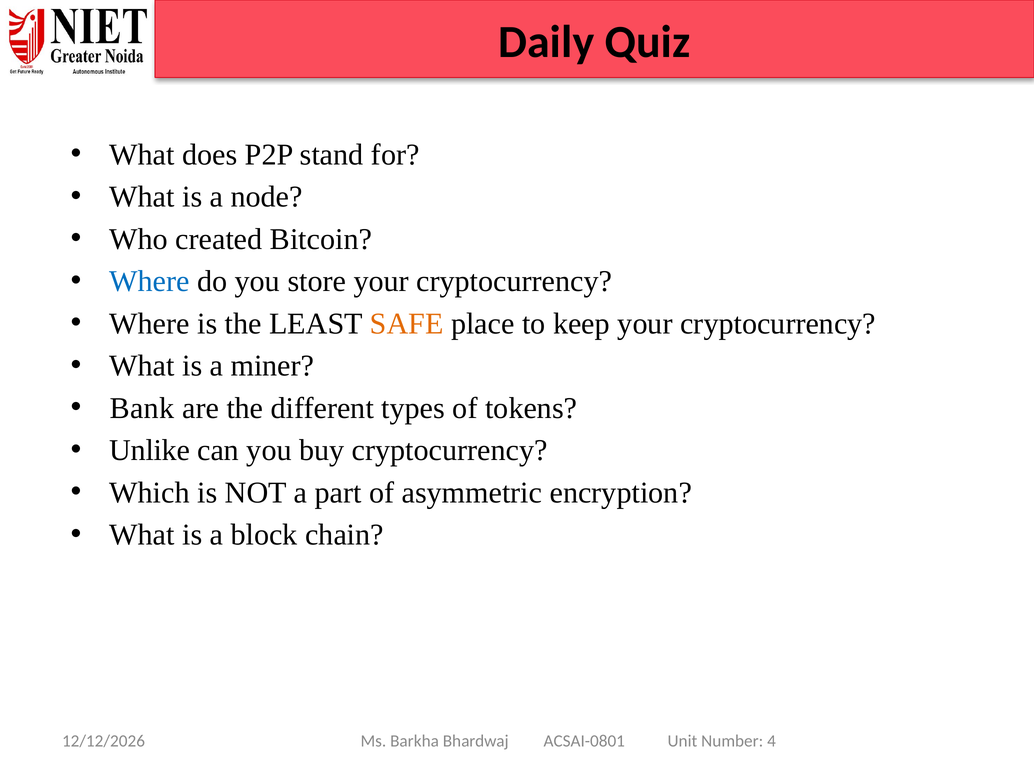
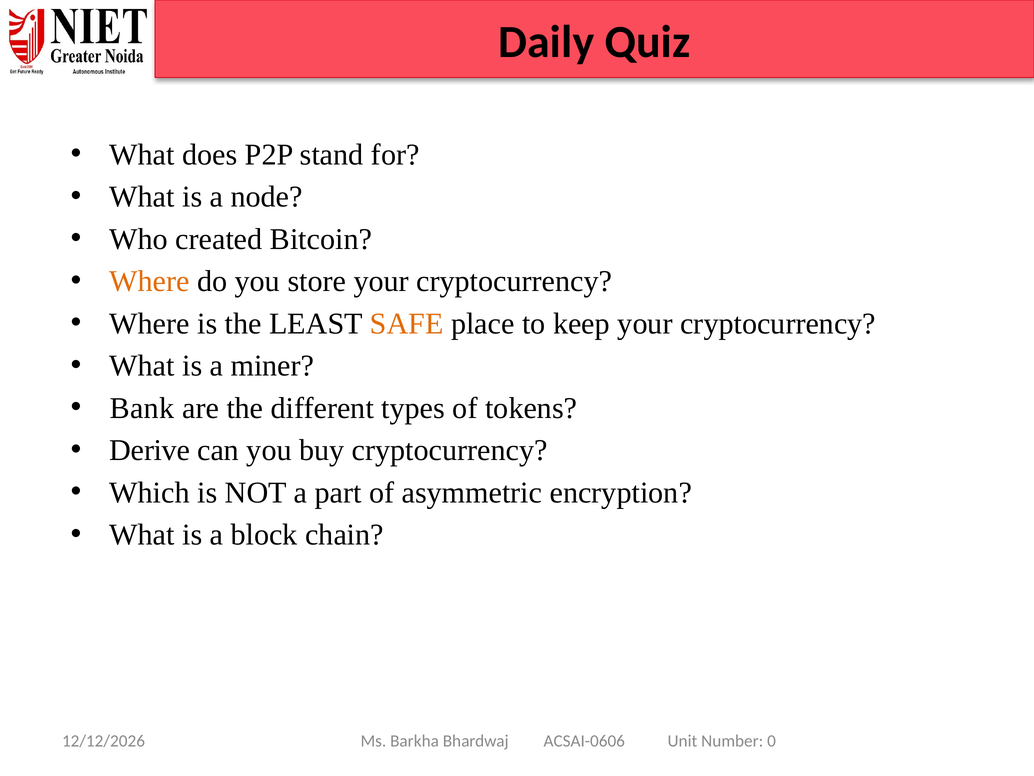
Where at (150, 281) colour: blue -> orange
Unlike: Unlike -> Derive
ACSAI-0801: ACSAI-0801 -> ACSAI-0606
4: 4 -> 0
